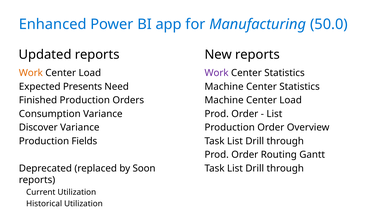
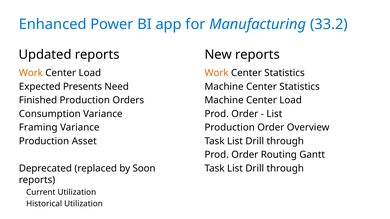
50.0: 50.0 -> 33.2
Work at (217, 73) colour: purple -> orange
Discover: Discover -> Framing
Fields: Fields -> Asset
